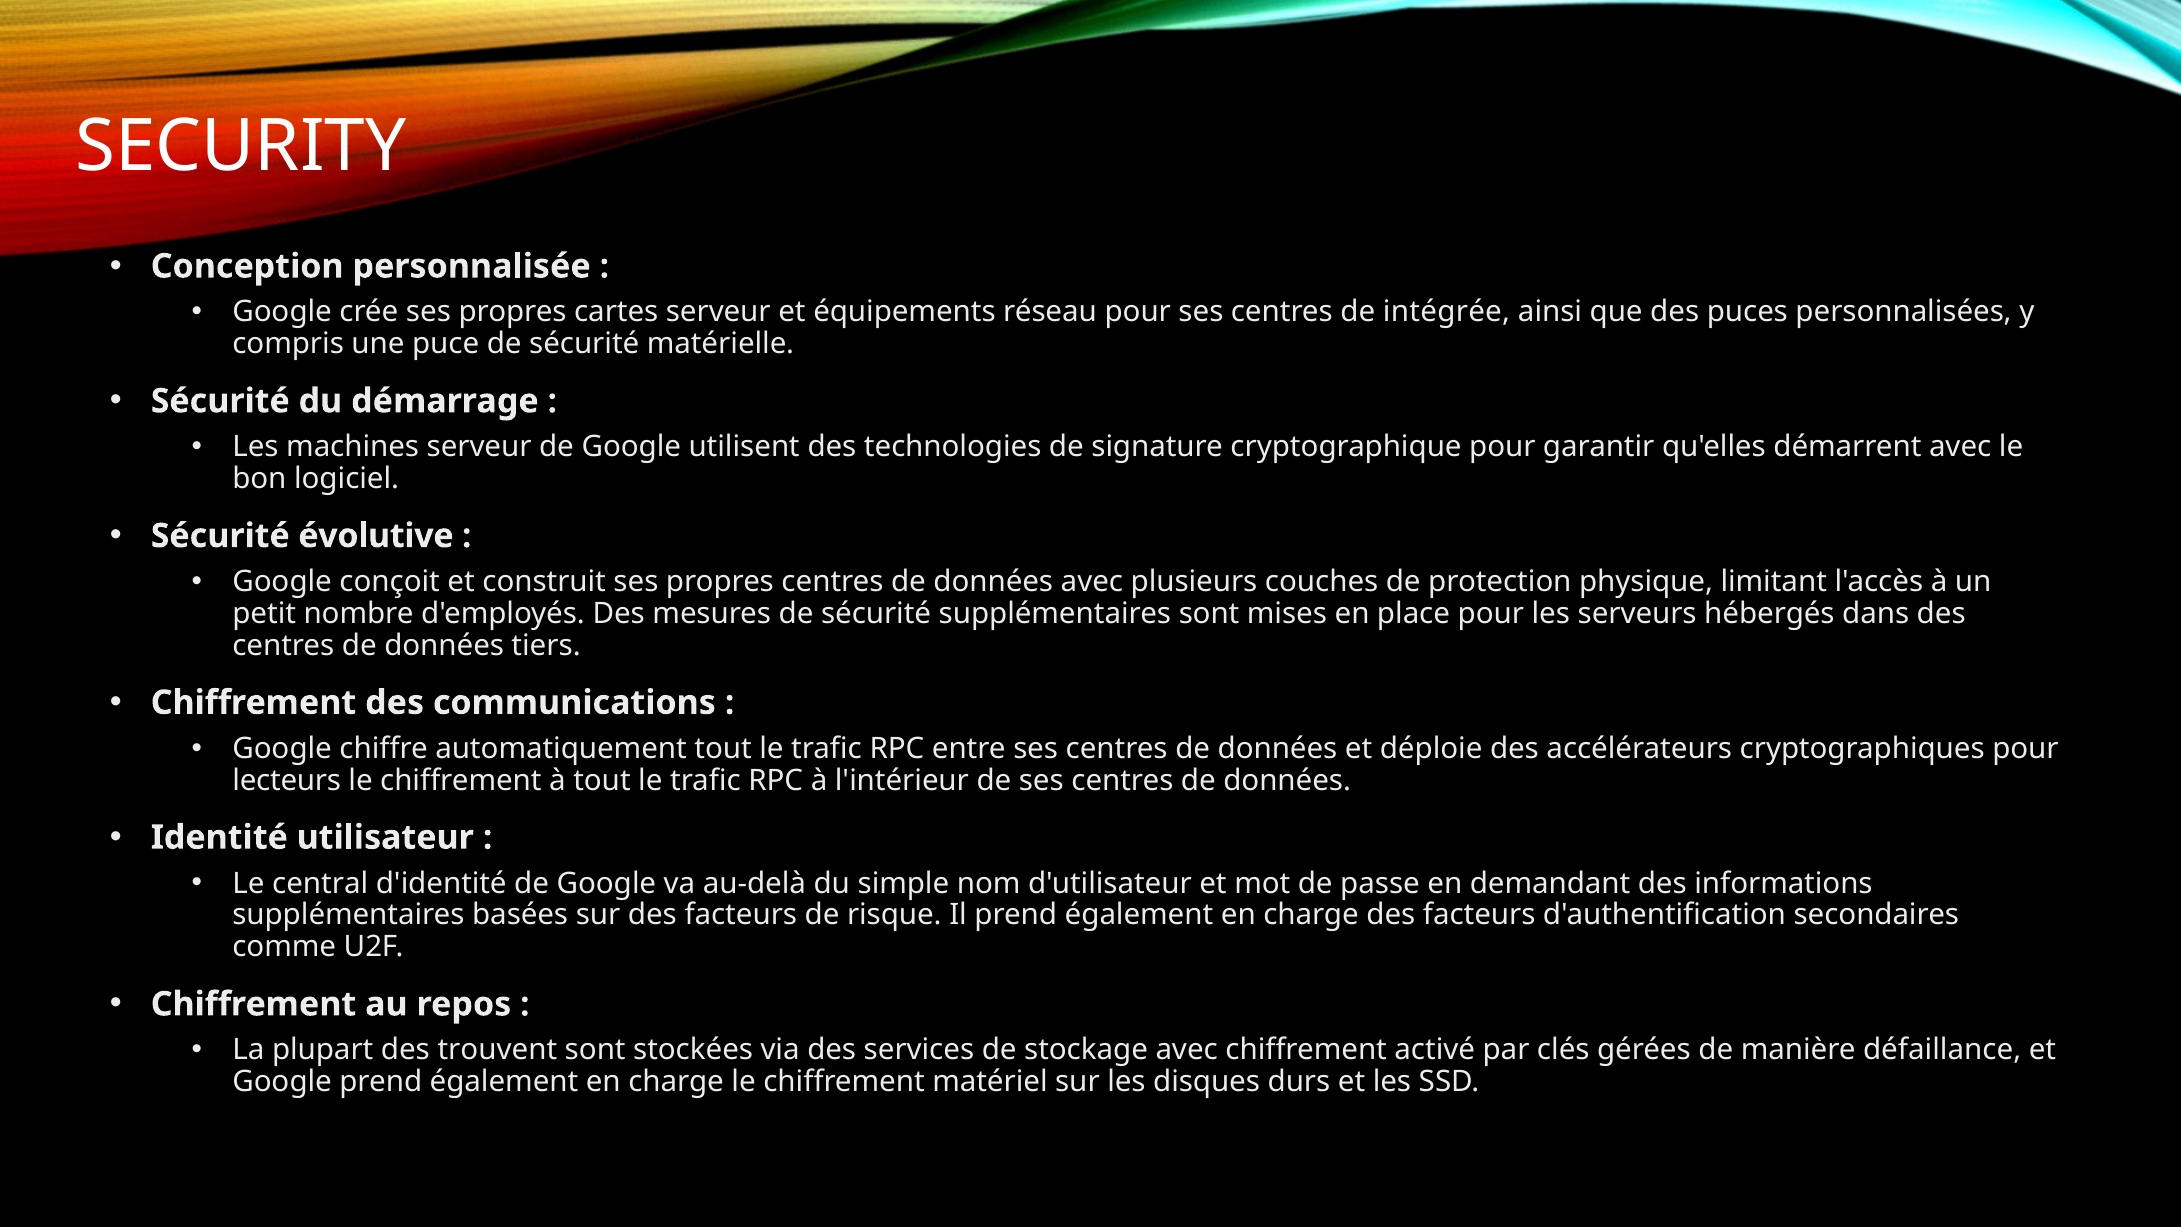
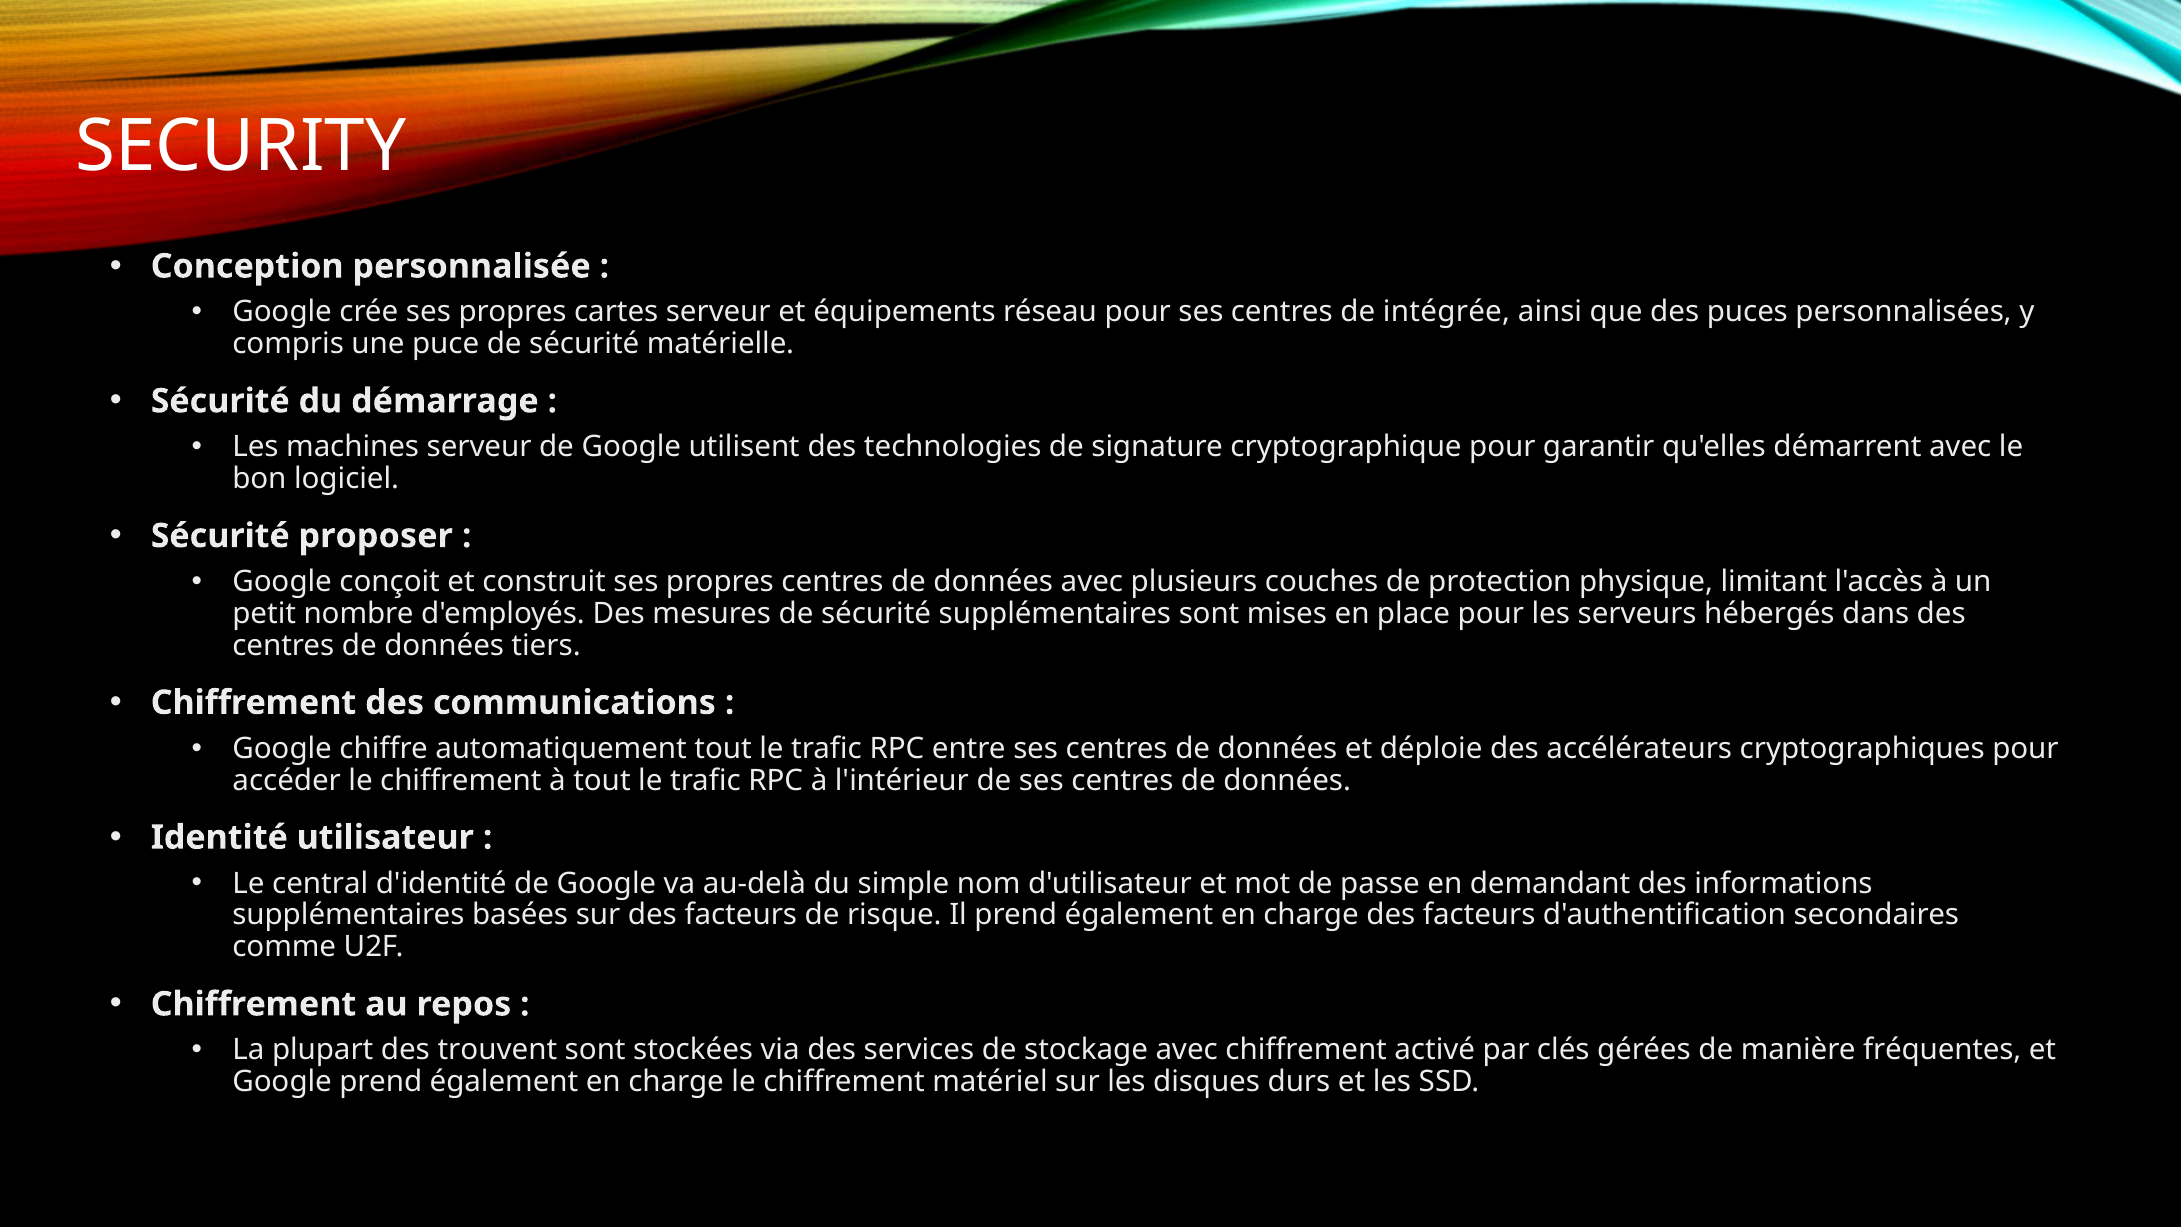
évolutive: évolutive -> proposer
lecteurs: lecteurs -> accéder
défaillance: défaillance -> fréquentes
